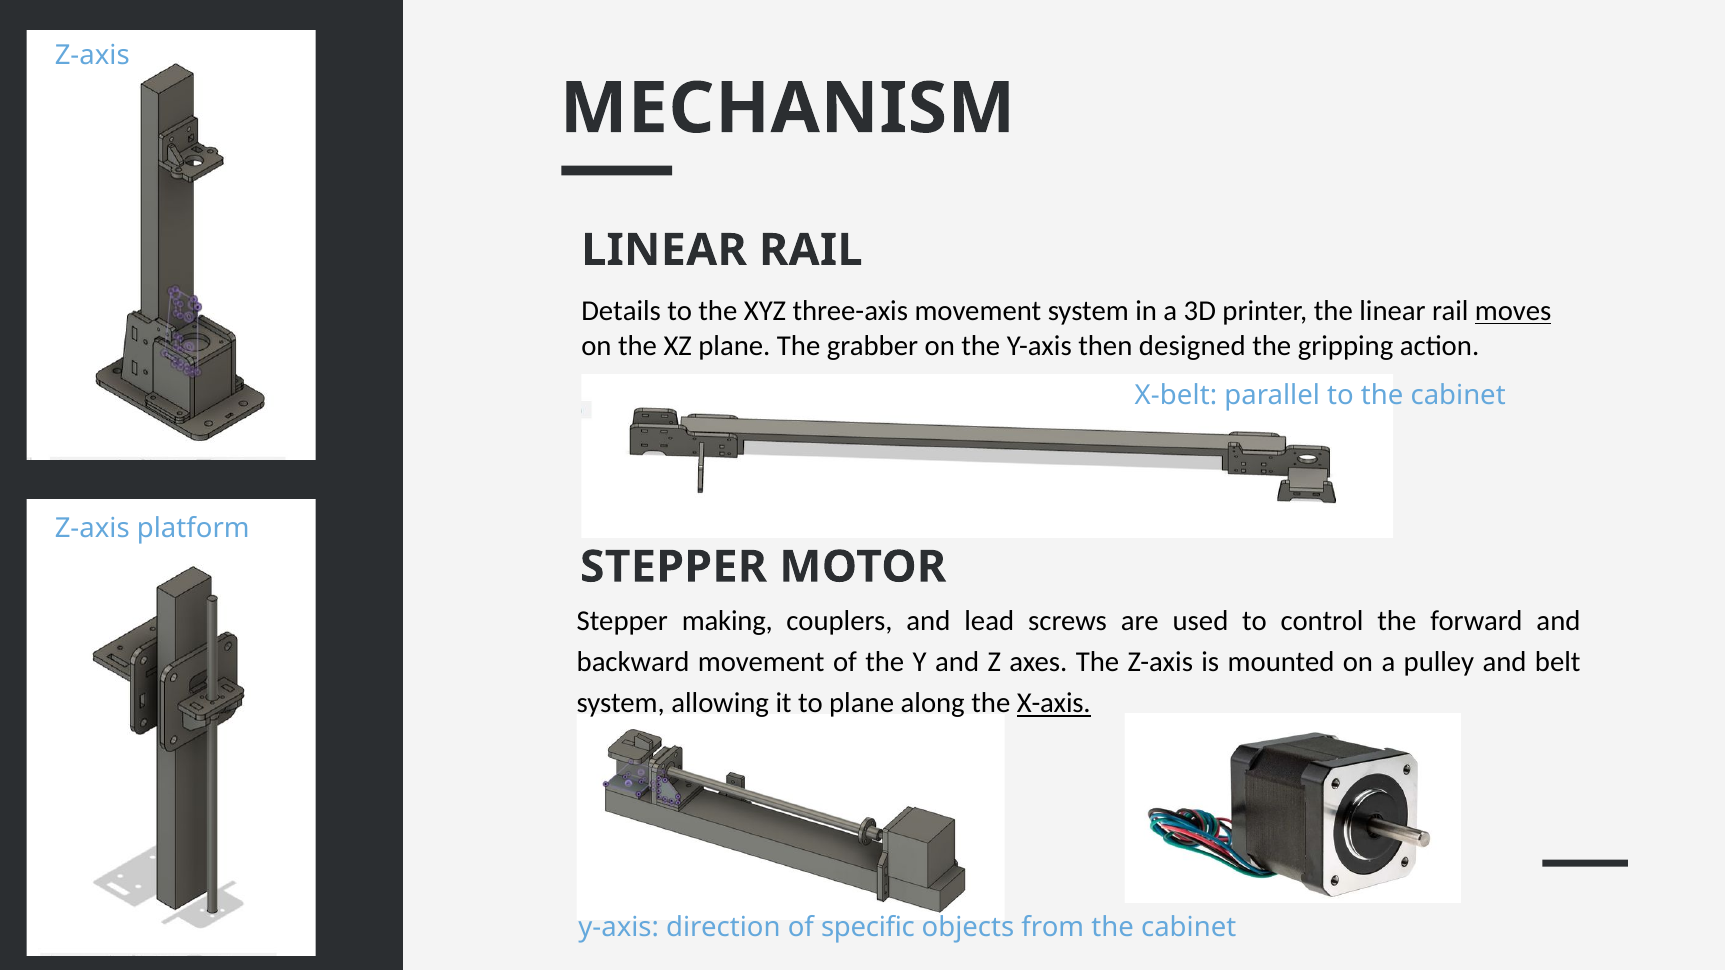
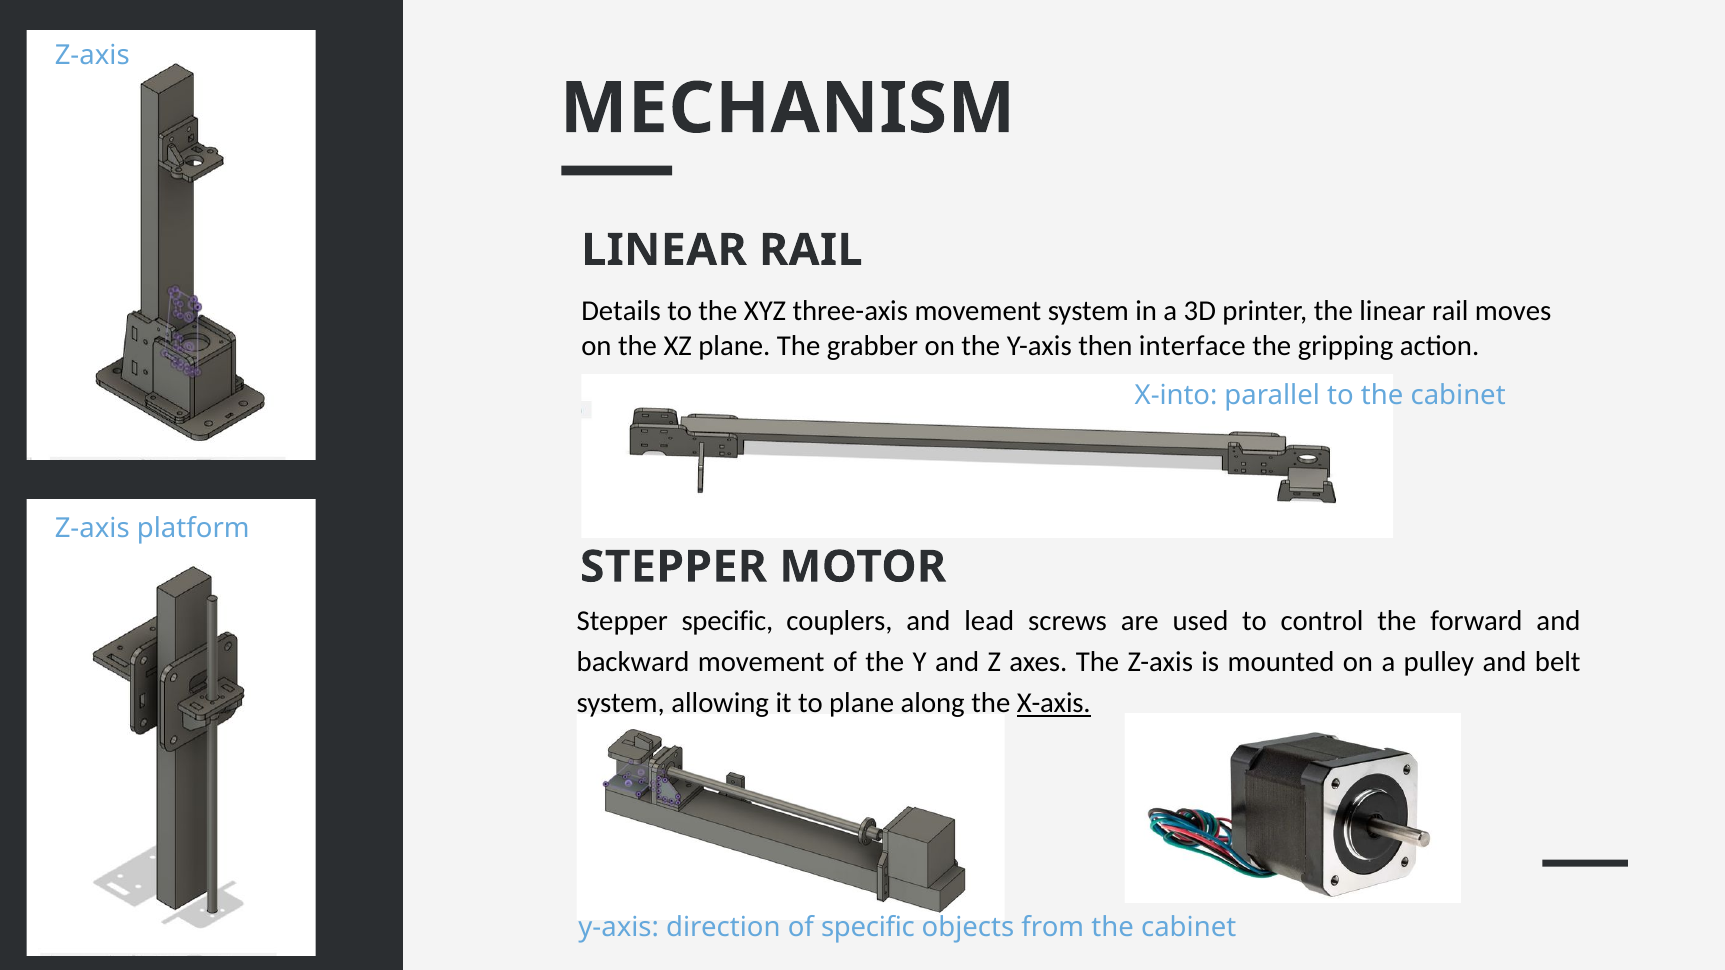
moves underline: present -> none
designed: designed -> interface
X-belt: X-belt -> X-into
Stepper making: making -> specific
